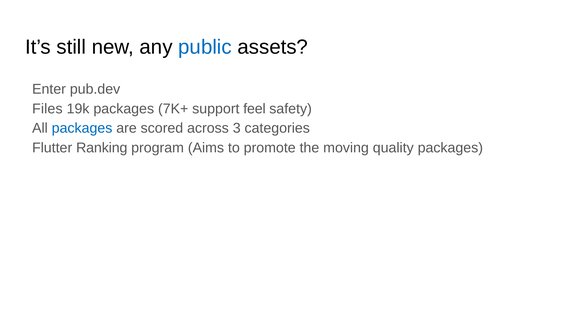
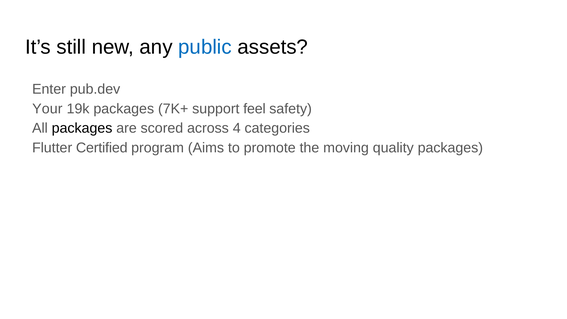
Files: Files -> Your
packages at (82, 128) colour: blue -> black
3: 3 -> 4
Ranking: Ranking -> Certified
